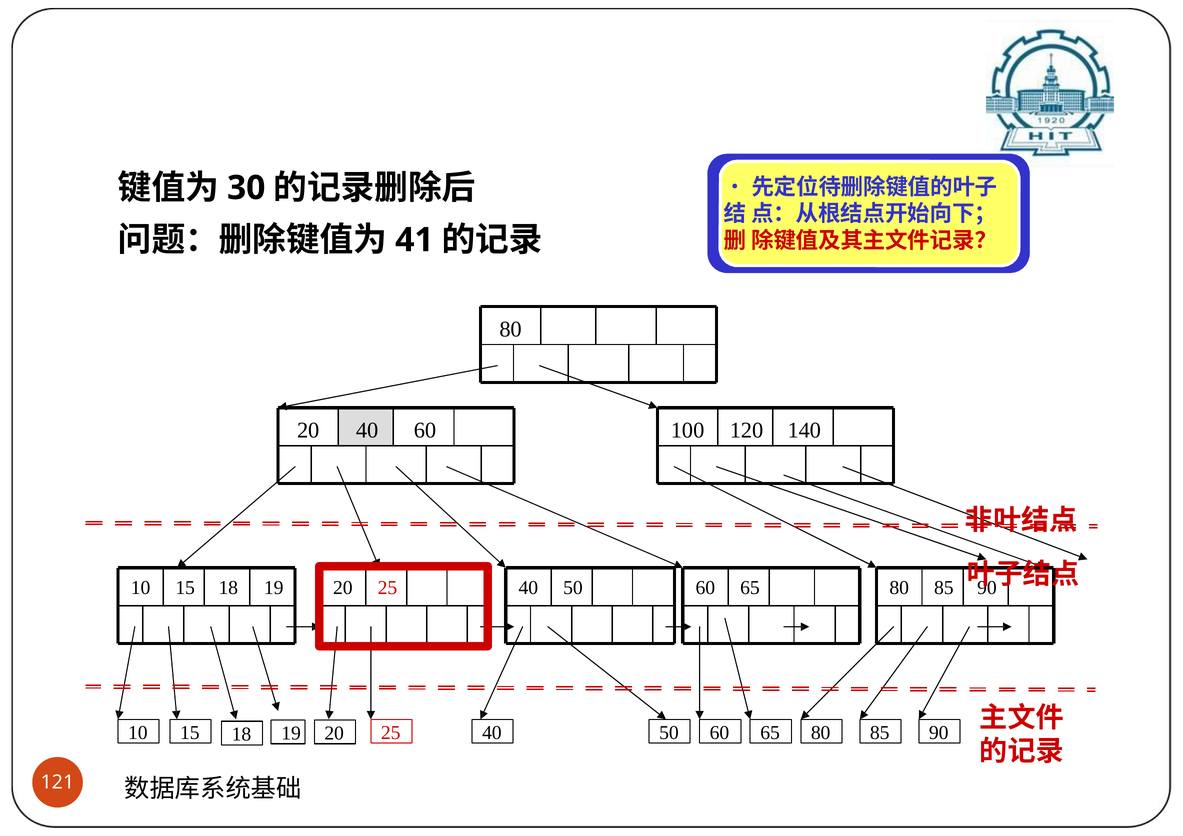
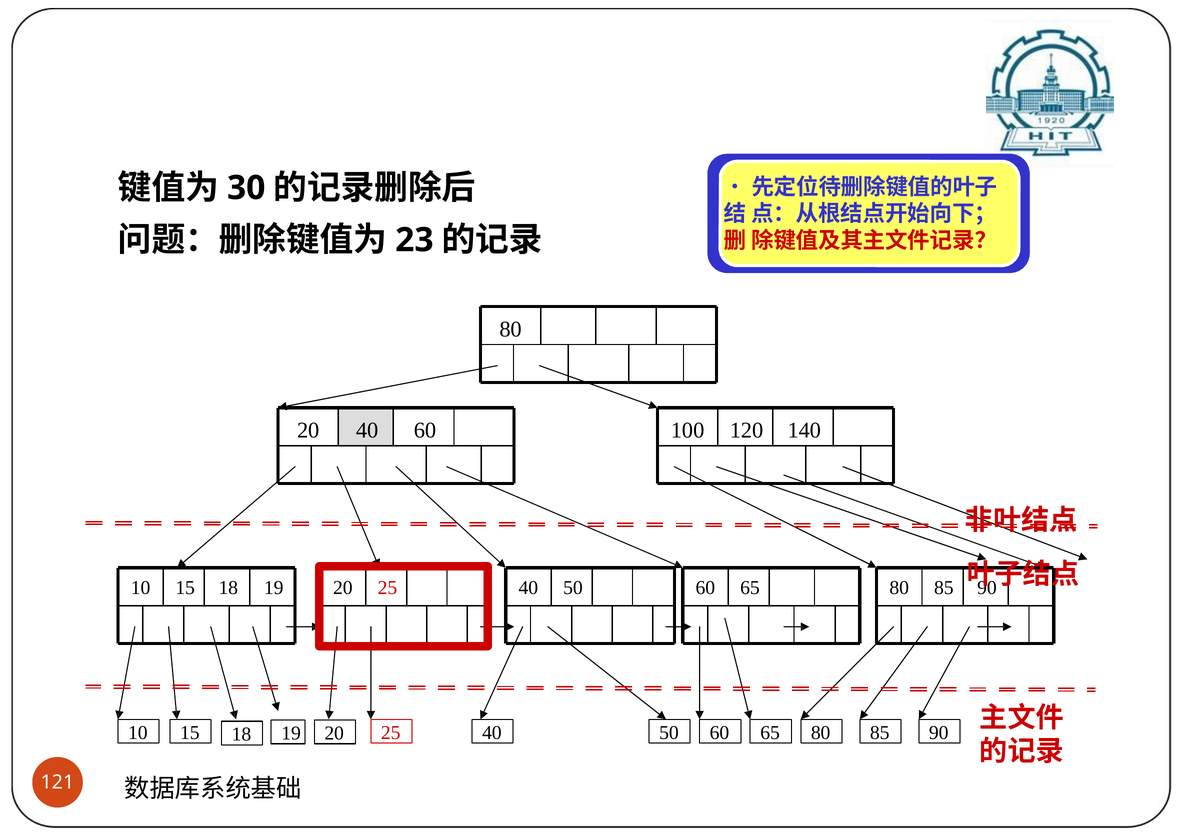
41: 41 -> 23
